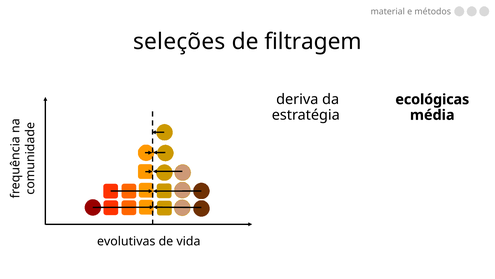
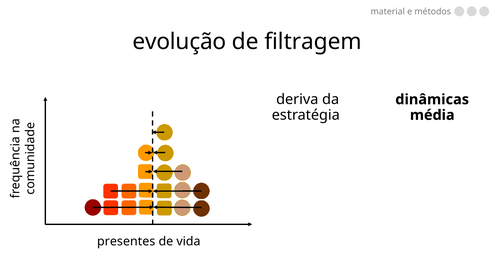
seleções: seleções -> evolução
ecológicas: ecológicas -> dinâmicas
evolutivas: evolutivas -> presentes
